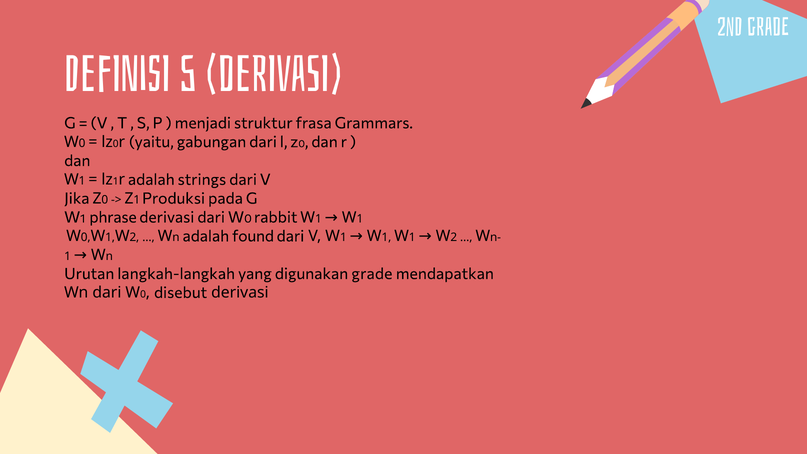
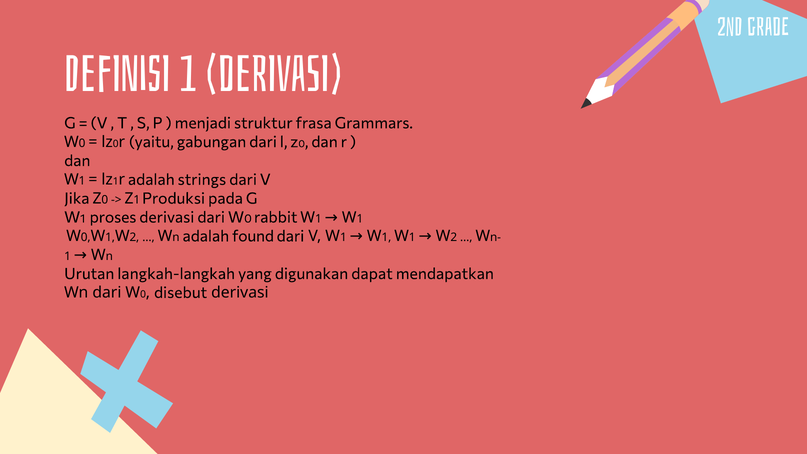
definisi 5: 5 -> 1
phrase: phrase -> proses
digunakan grade: grade -> dapat
